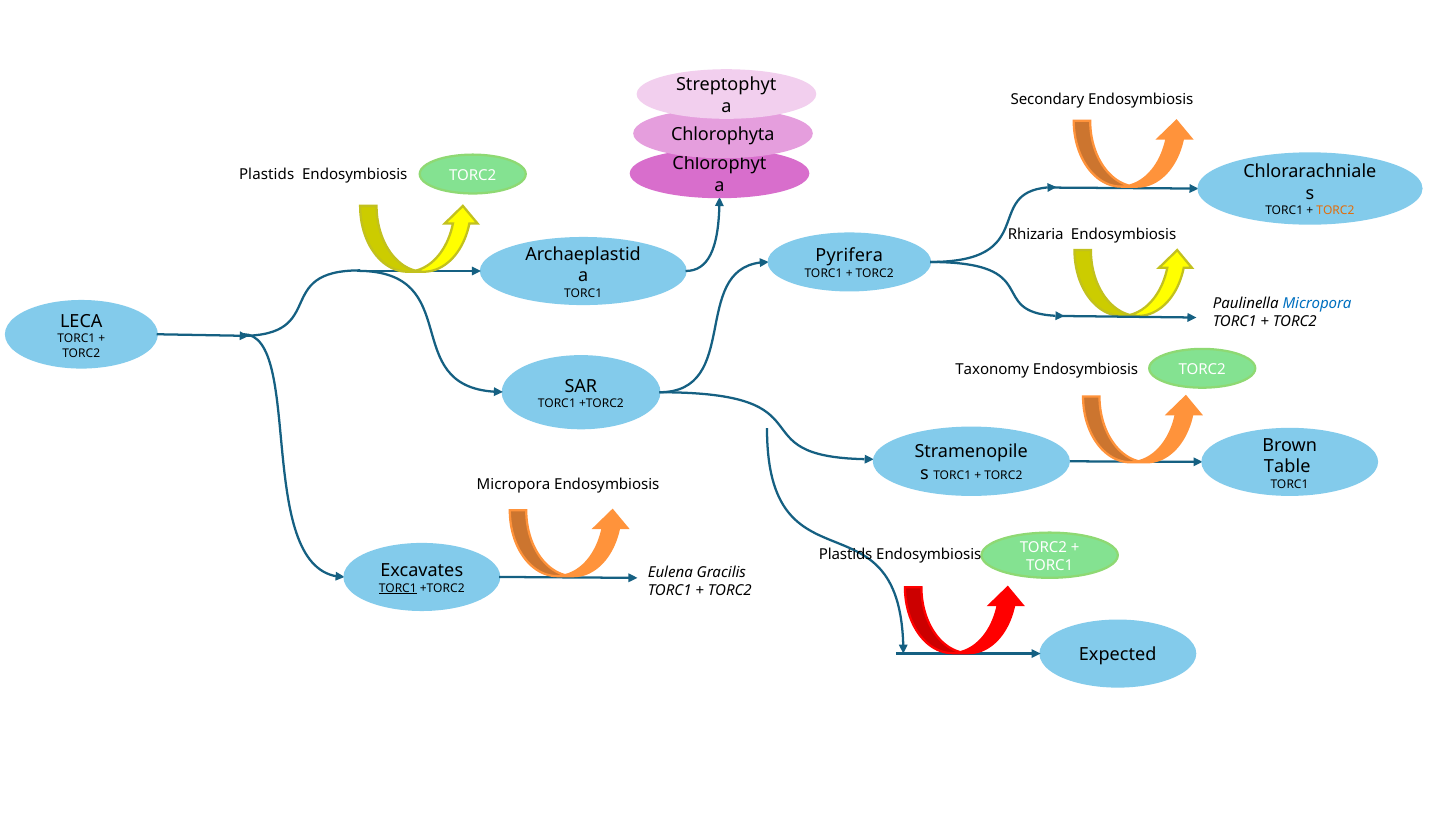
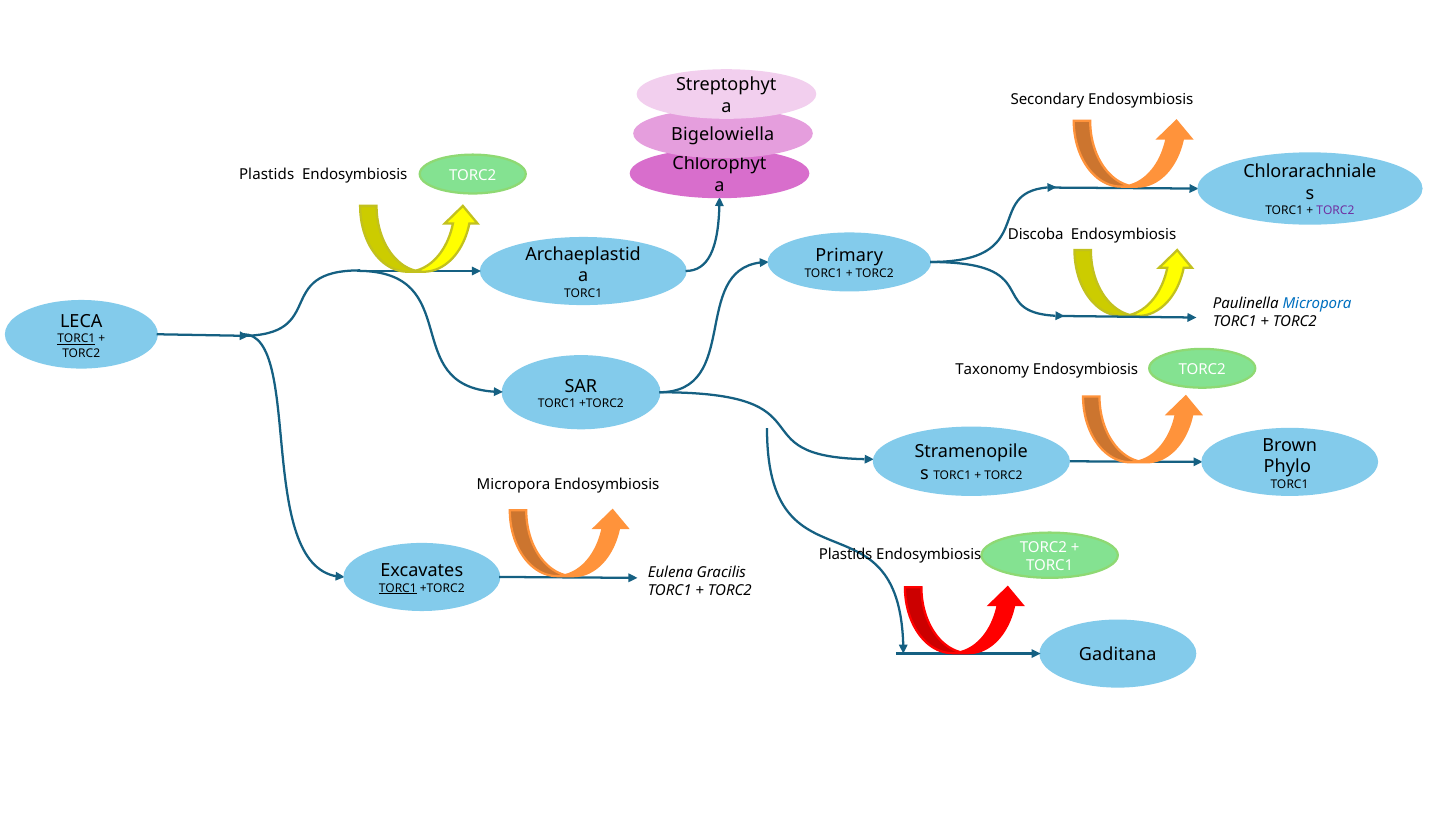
Chlorophyta: Chlorophyta -> Bigelowiella
TORC2 at (1335, 211) colour: orange -> purple
Rhizaria: Rhizaria -> Discoba
Pyrifera: Pyrifera -> Primary
TORC1 at (76, 339) underline: none -> present
Table: Table -> Phylo
Expected: Expected -> Gaditana
